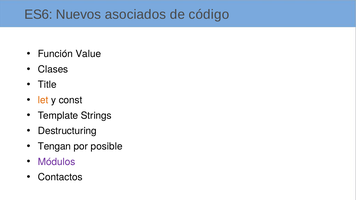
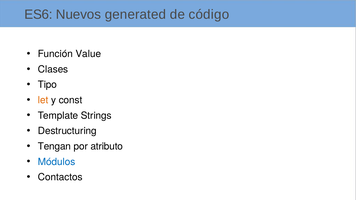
asociados: asociados -> generated
Title: Title -> Tipo
posible: posible -> atributo
Módulos colour: purple -> blue
